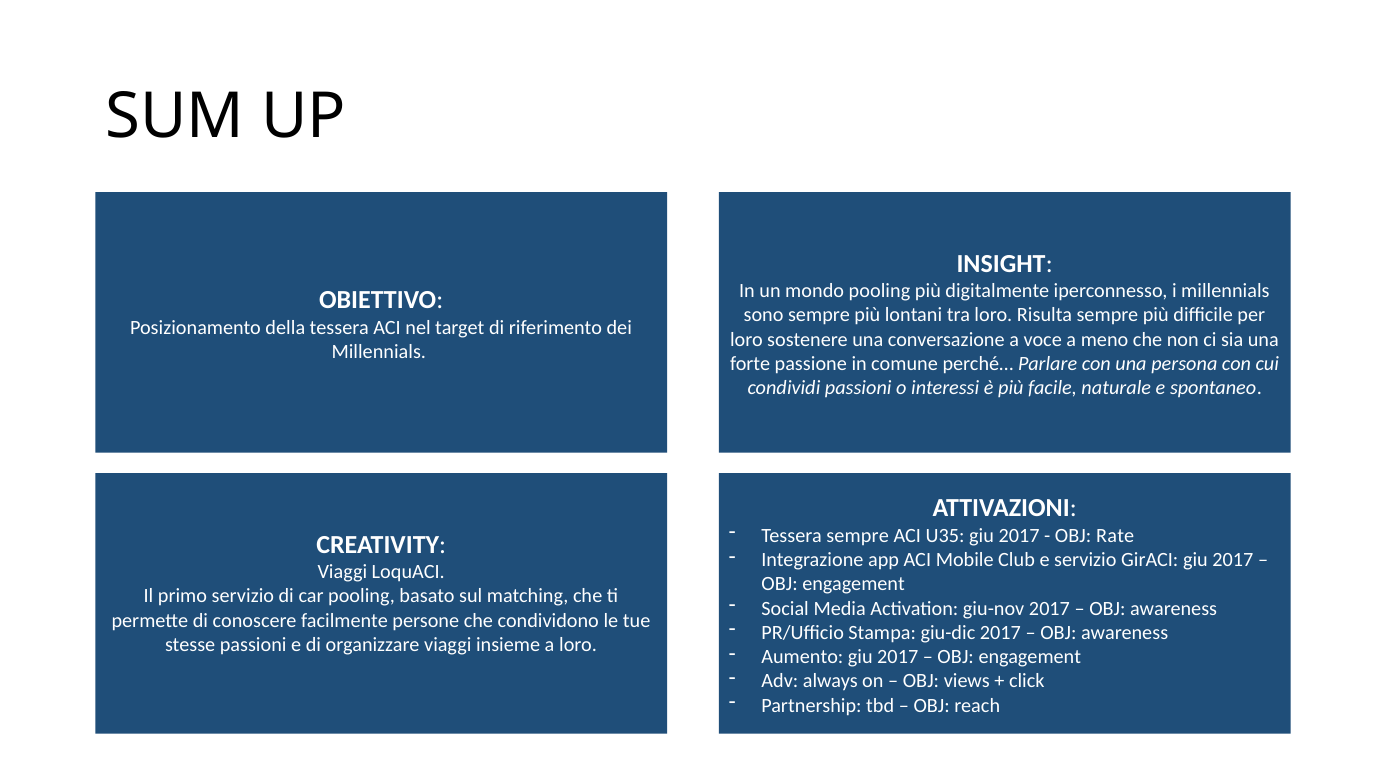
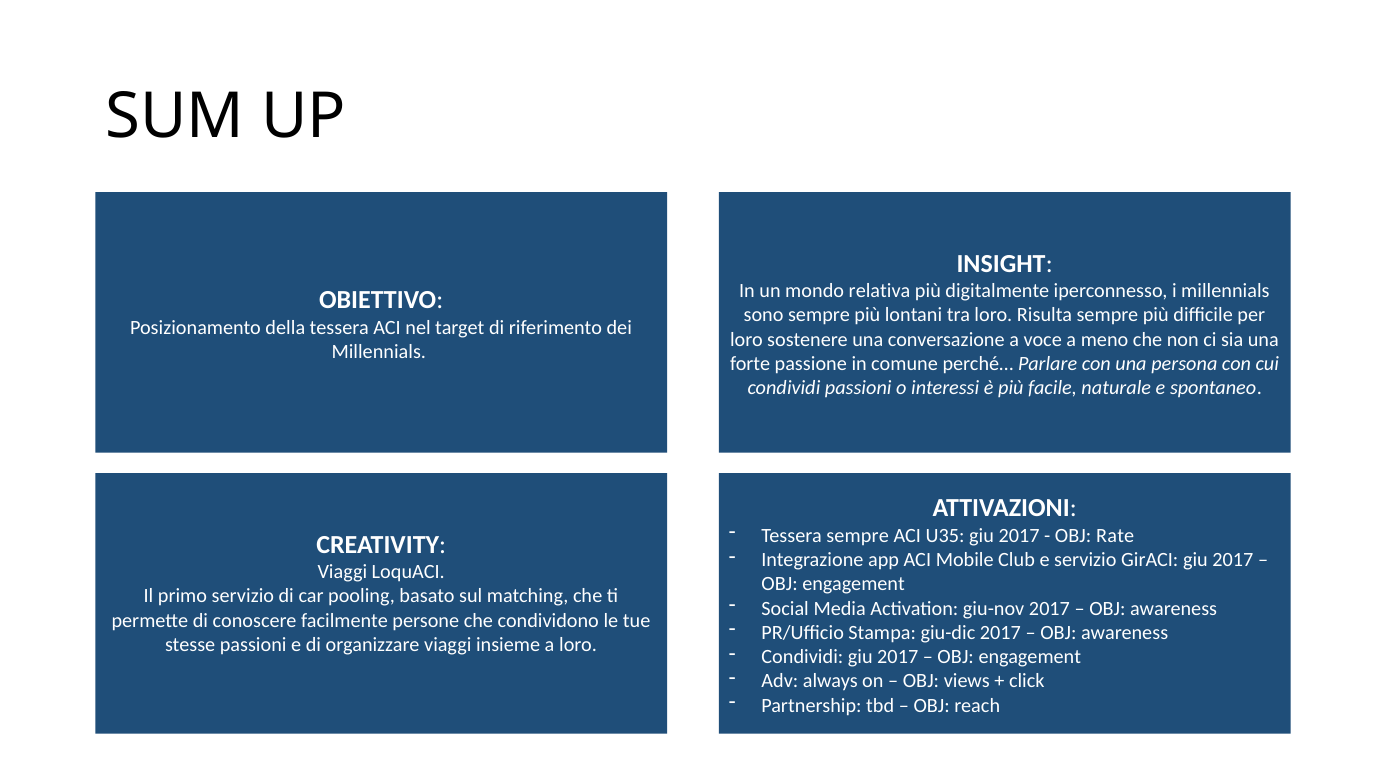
mondo pooling: pooling -> relativa
Aumento at (802, 657): Aumento -> Condividi
